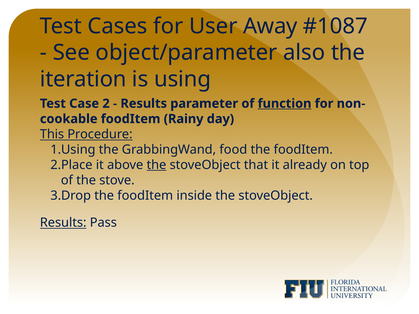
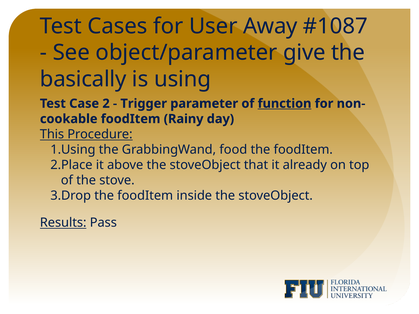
also: also -> give
iteration: iteration -> basically
Results at (144, 104): Results -> Trigger
the at (156, 165) underline: present -> none
